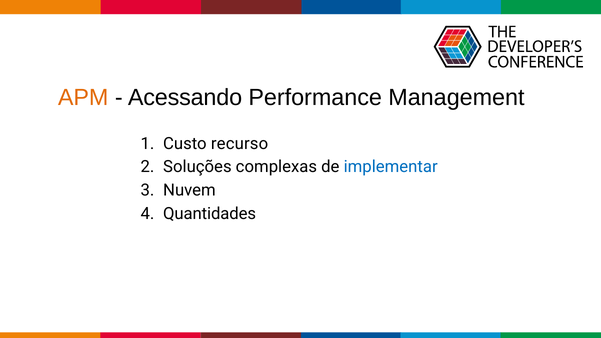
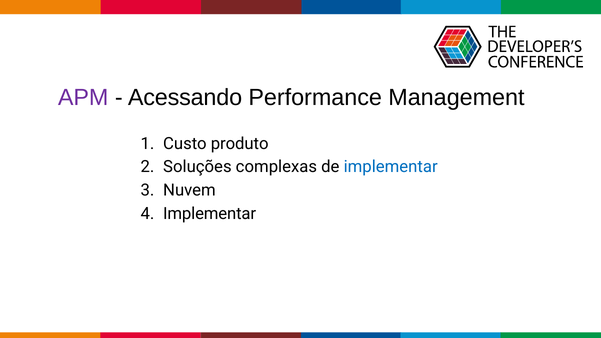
APM colour: orange -> purple
recurso: recurso -> produto
Quantidades at (210, 214): Quantidades -> Implementar
